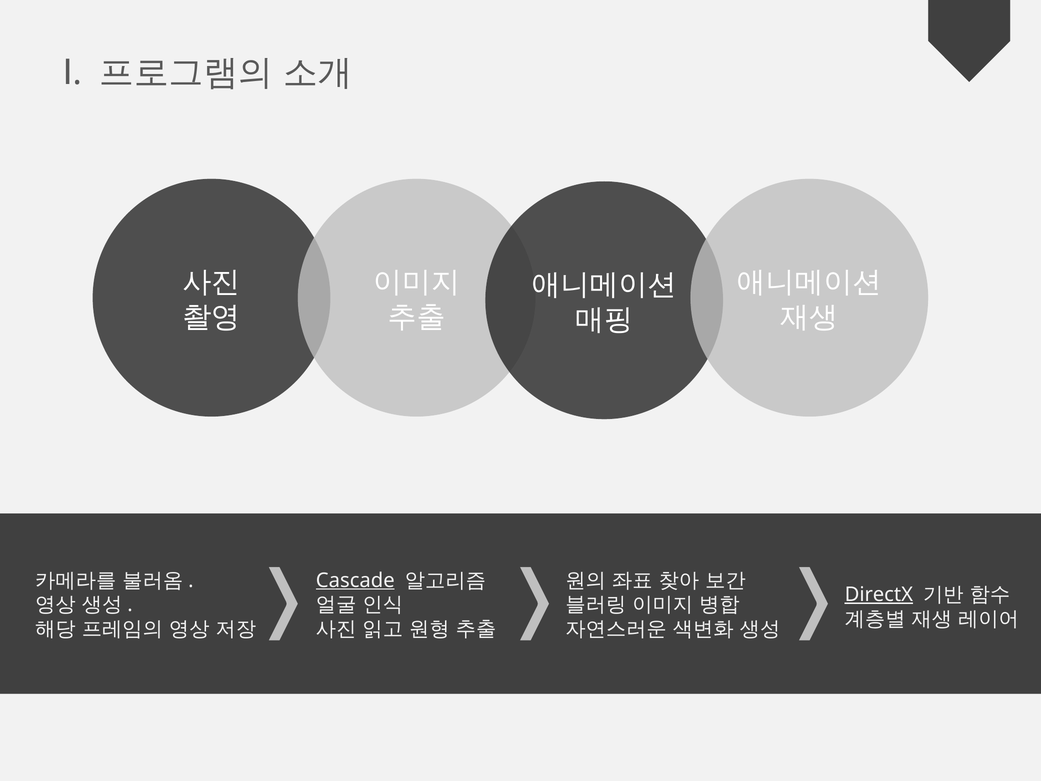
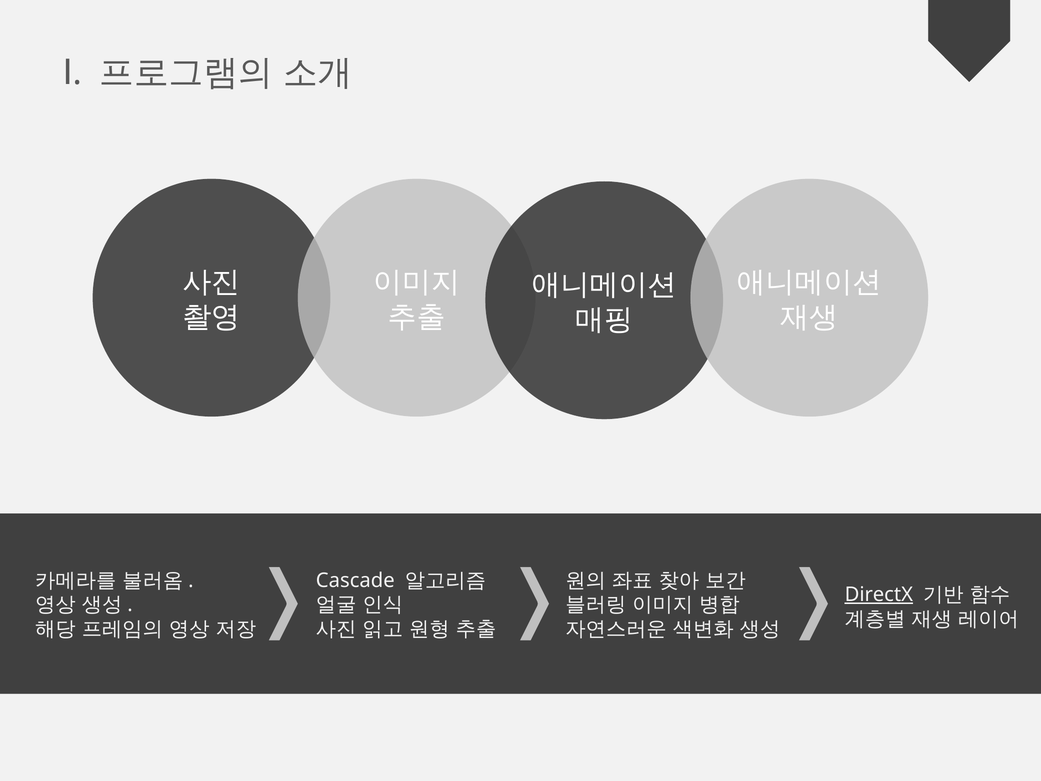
Cascade underline: present -> none
